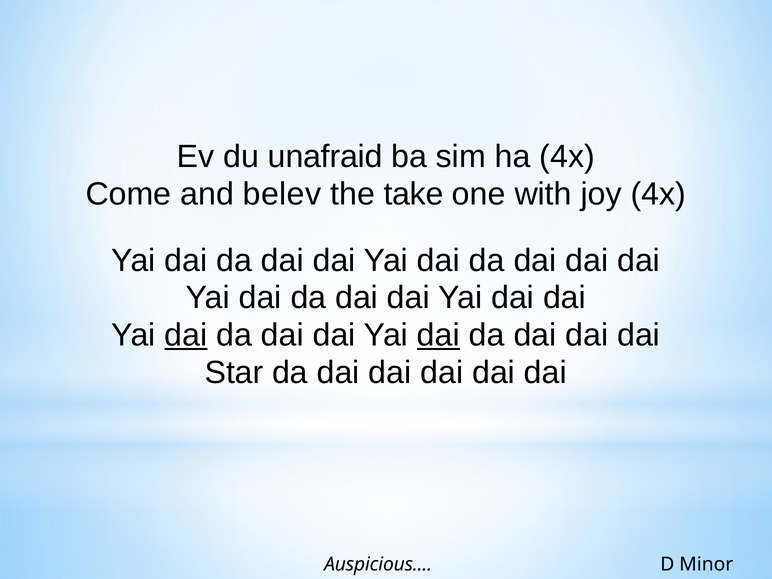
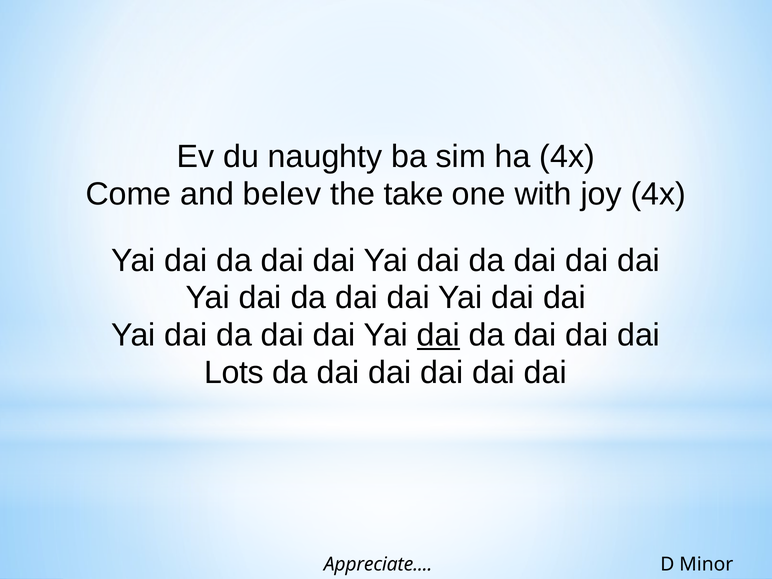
unafraid: unafraid -> naughty
dai at (186, 335) underline: present -> none
Star: Star -> Lots
Auspicious: Auspicious -> Appreciate
